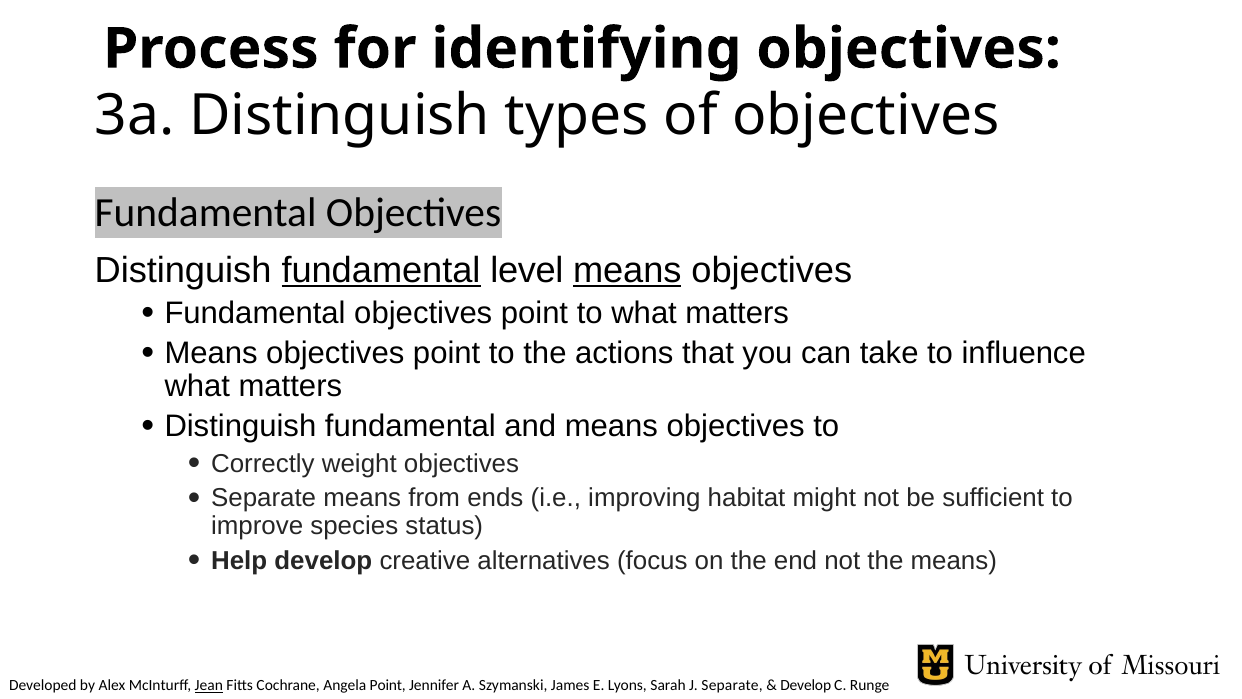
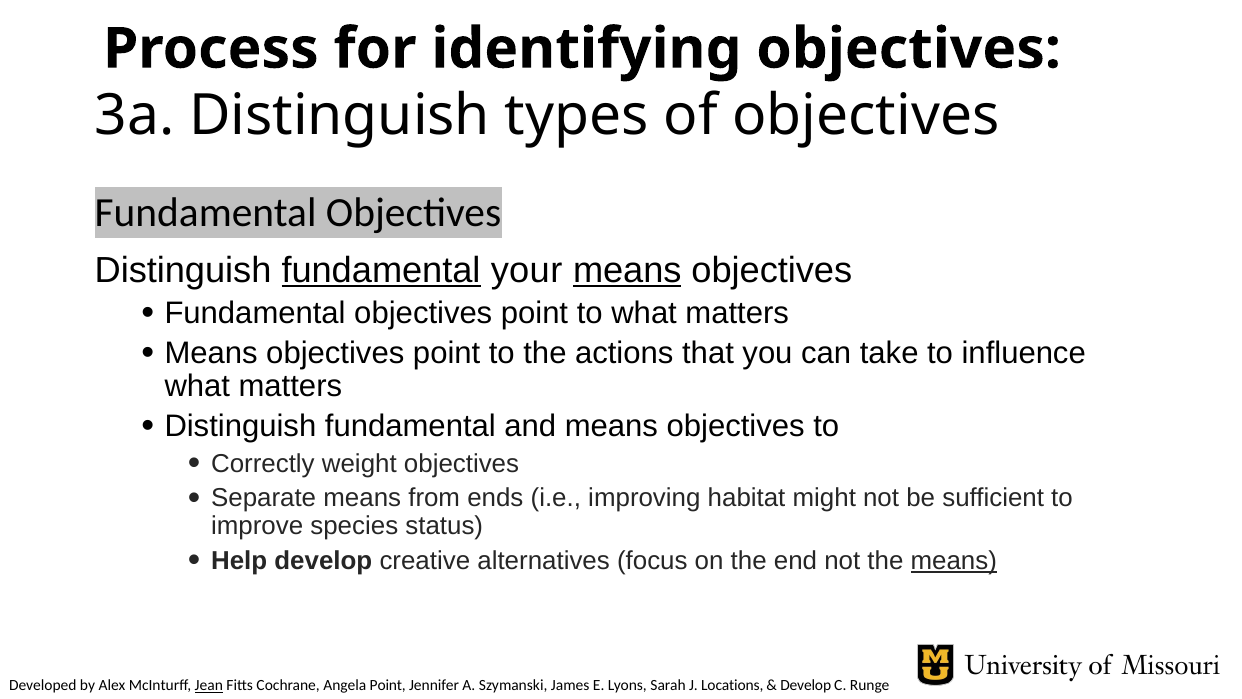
level: level -> your
means at (954, 561) underline: none -> present
J Separate: Separate -> Locations
